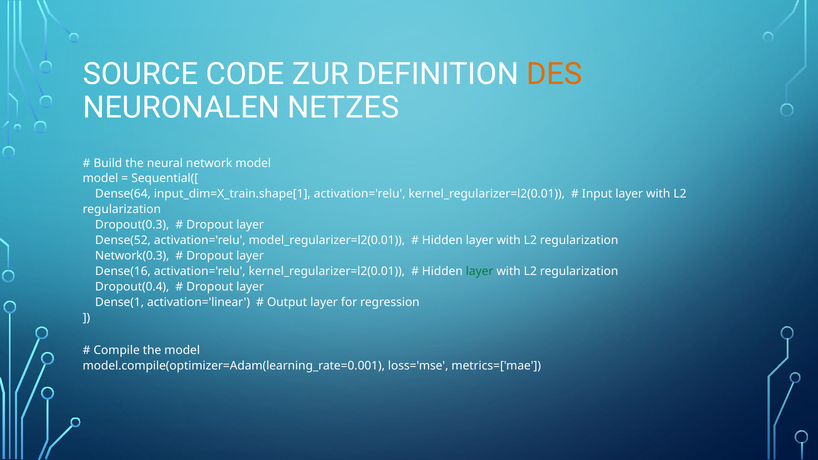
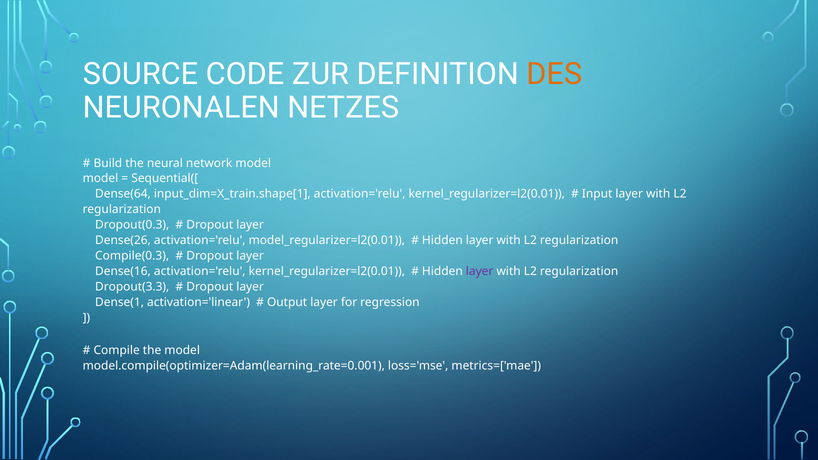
Dense(52: Dense(52 -> Dense(26
Network(0.3: Network(0.3 -> Compile(0.3
layer at (480, 271) colour: green -> purple
Dropout(0.4: Dropout(0.4 -> Dropout(3.3
